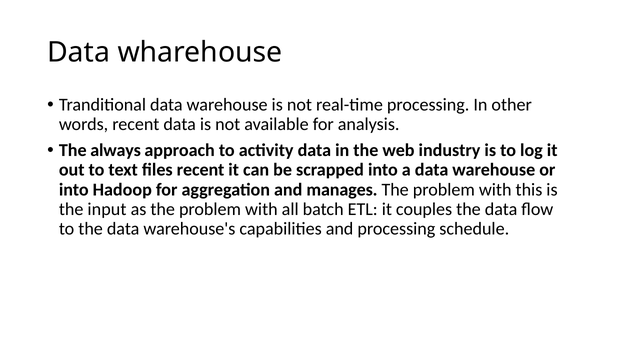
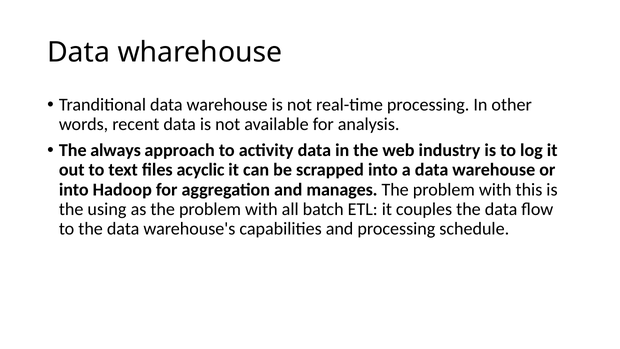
files recent: recent -> acyclic
input: input -> using
